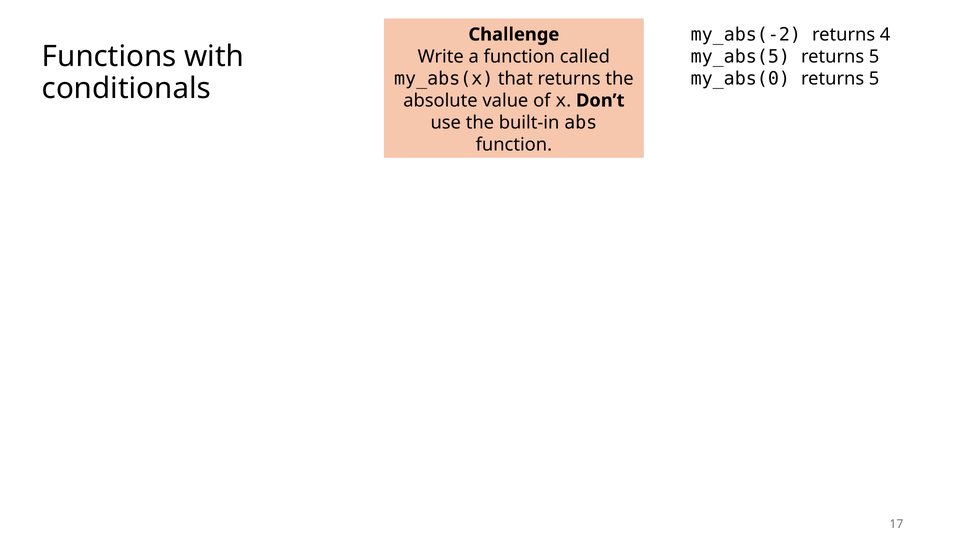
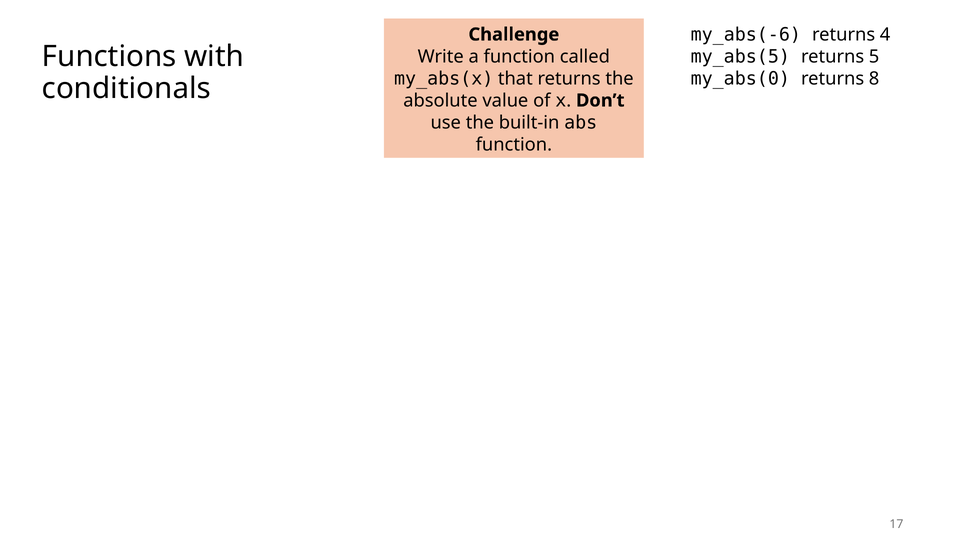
my_abs(-2: my_abs(-2 -> my_abs(-6
my_abs(0 returns 5: 5 -> 8
